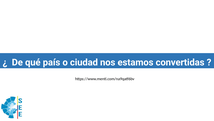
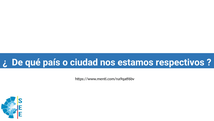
convertidas: convertidas -> respectivos
